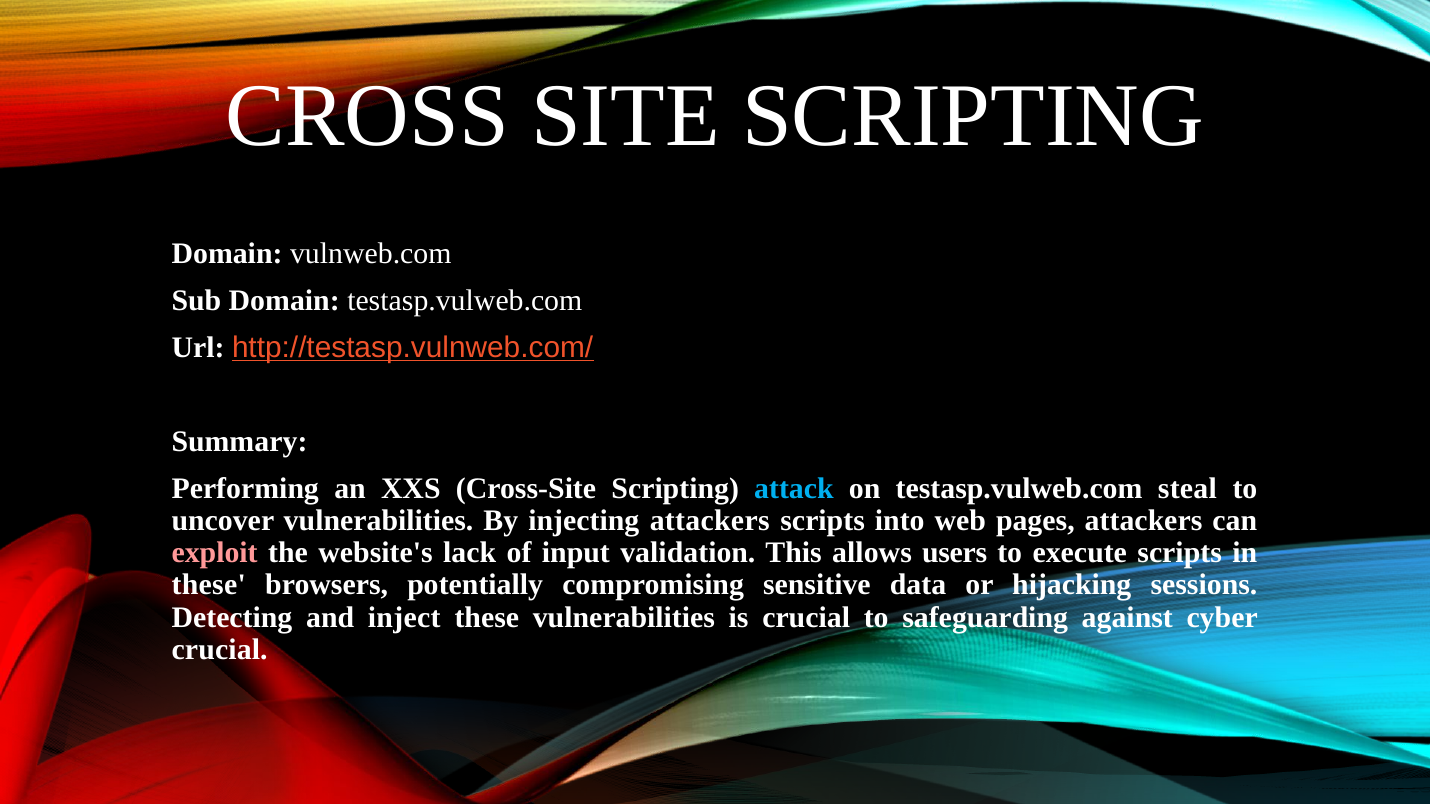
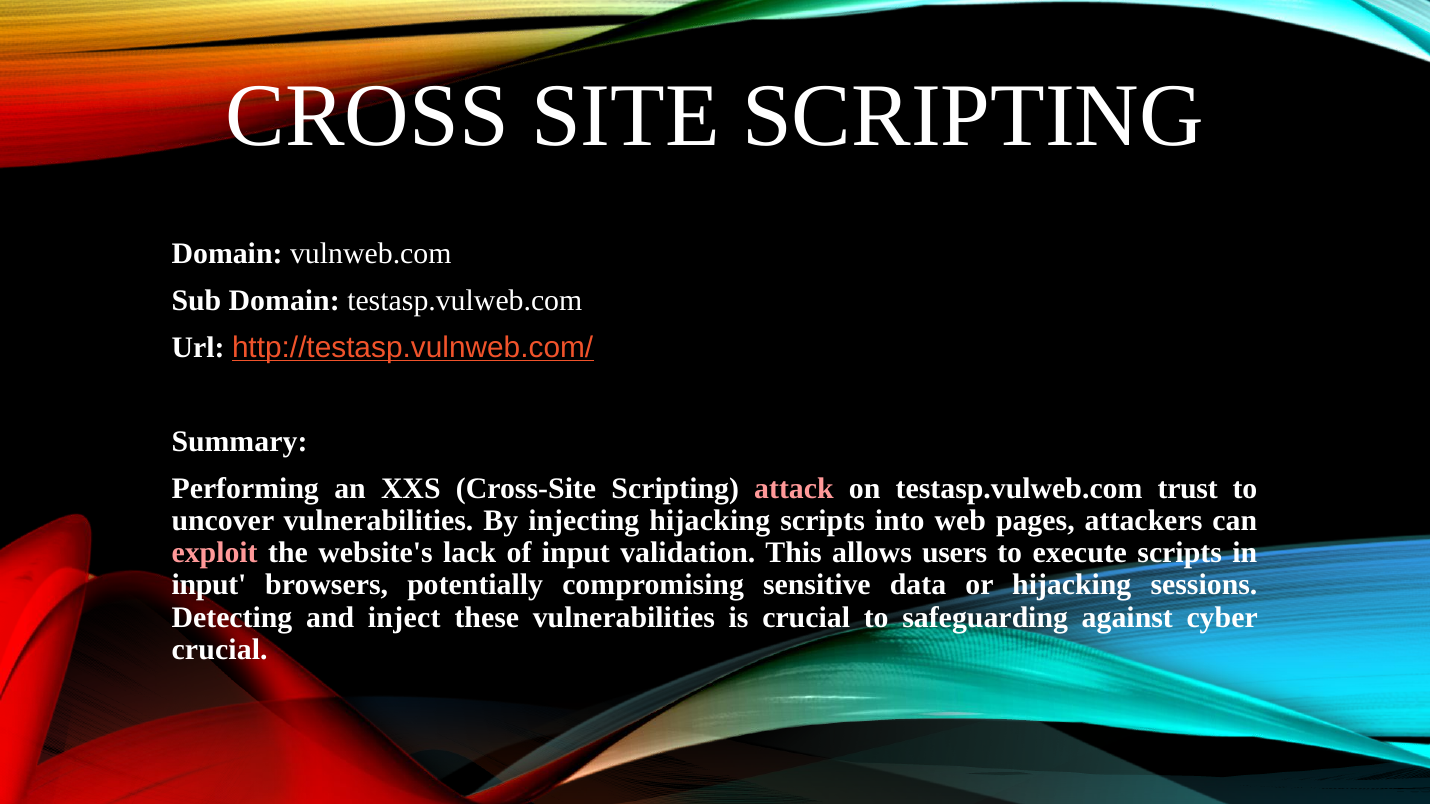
attack colour: light blue -> pink
steal: steal -> trust
injecting attackers: attackers -> hijacking
these at (209, 585): these -> input
